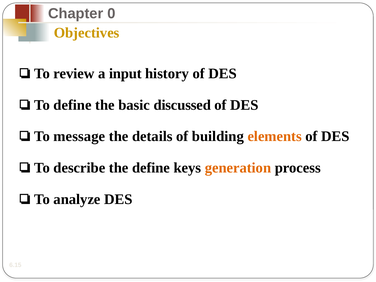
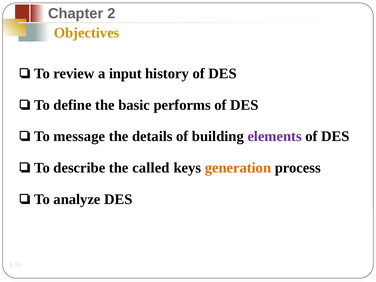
0: 0 -> 2
discussed: discussed -> performs
elements colour: orange -> purple
the define: define -> called
